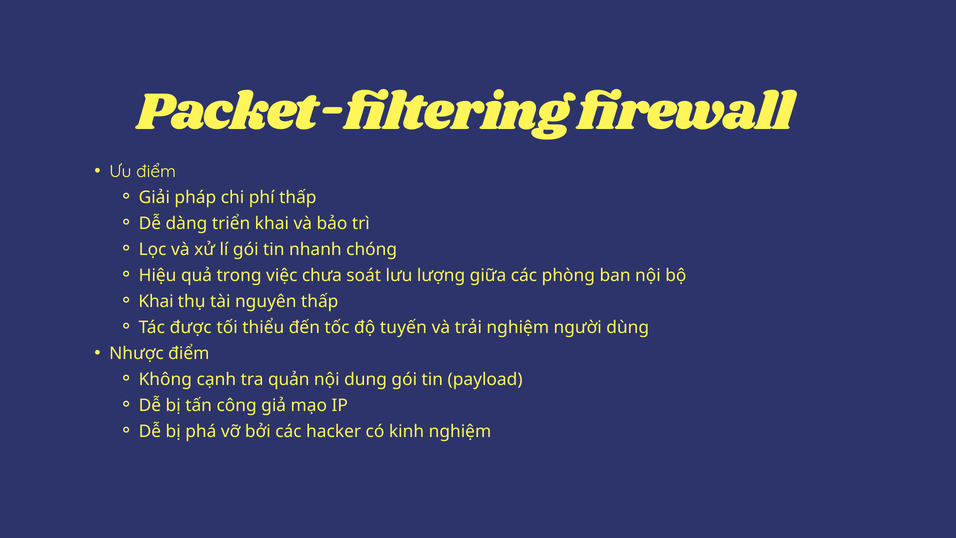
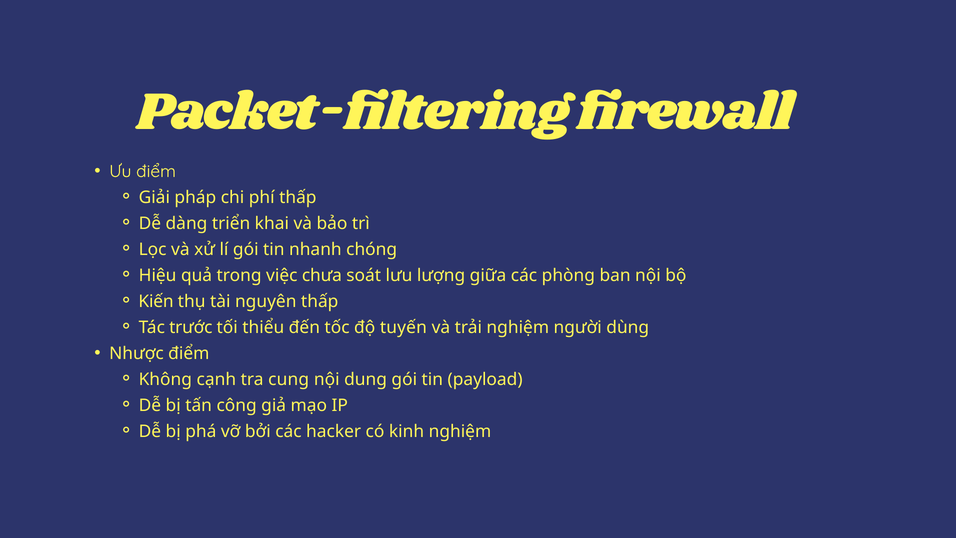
Khai at (156, 301): Khai -> Kiến
được: được -> trước
quản: quản -> cung
